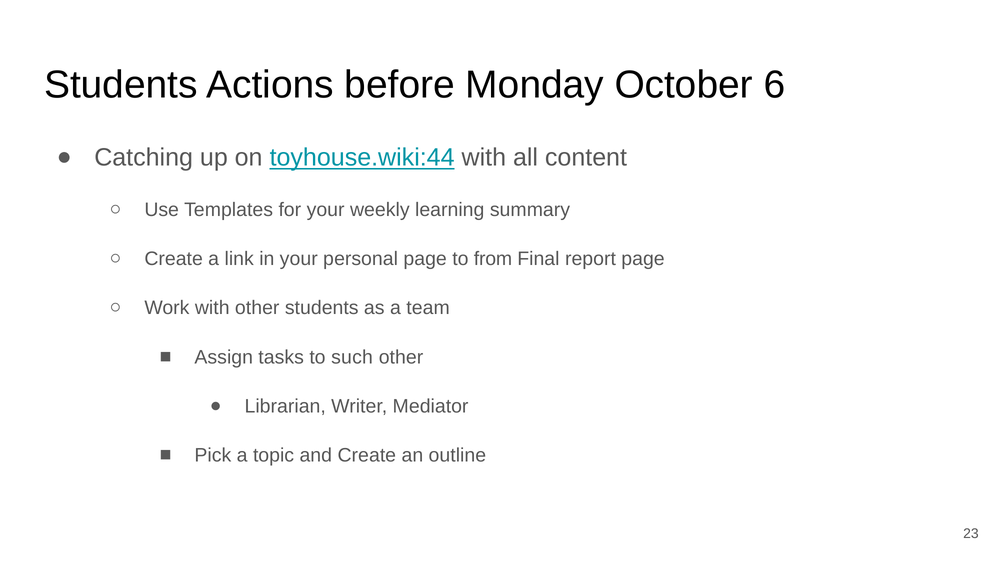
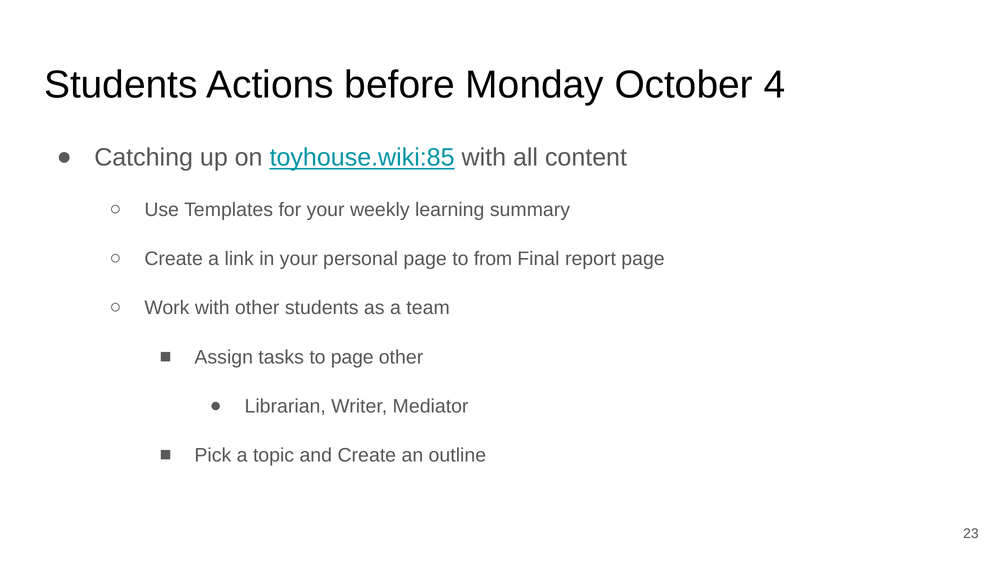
6: 6 -> 4
toyhouse.wiki:44: toyhouse.wiki:44 -> toyhouse.wiki:85
to such: such -> page
